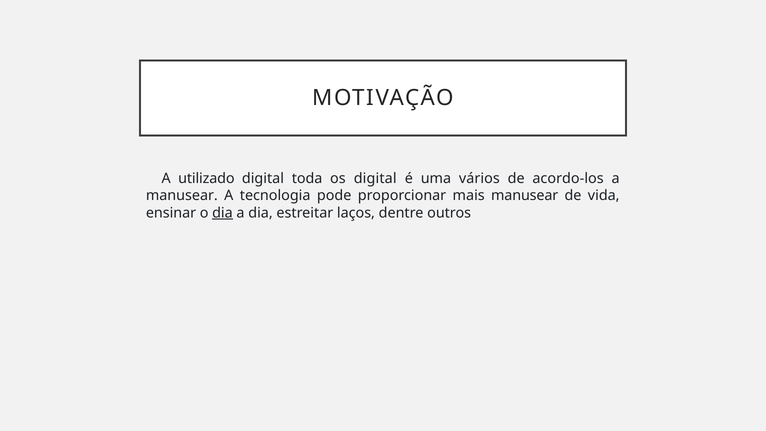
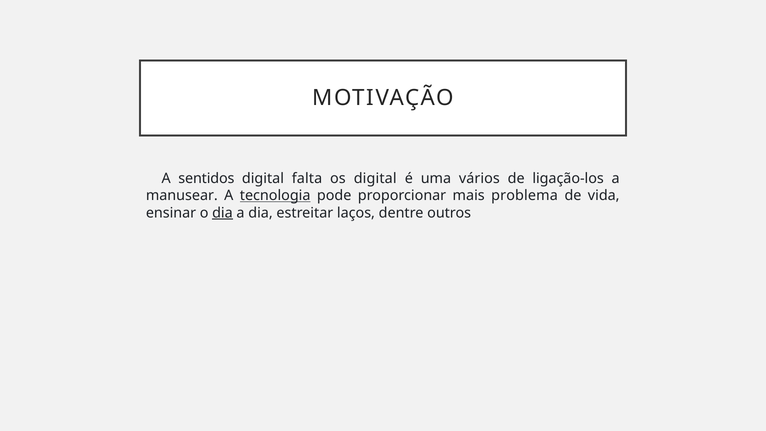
utilizado: utilizado -> sentidos
toda: toda -> falta
acordo-los: acordo-los -> ligação-los
tecnologia underline: none -> present
mais manusear: manusear -> problema
